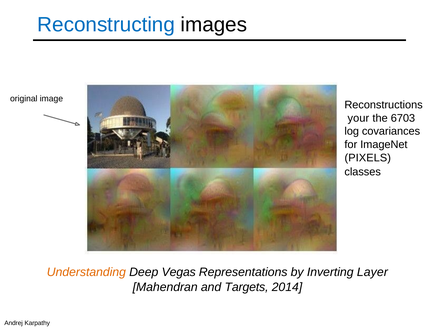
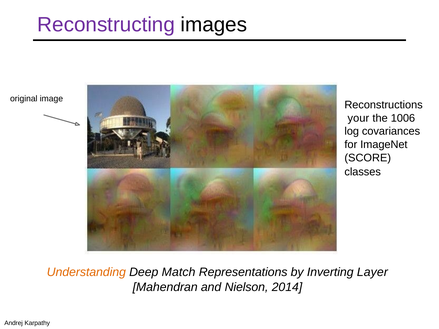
Reconstructing colour: blue -> purple
6703: 6703 -> 1006
PIXELS: PIXELS -> SCORE
Vegas: Vegas -> Match
Targets: Targets -> Nielson
